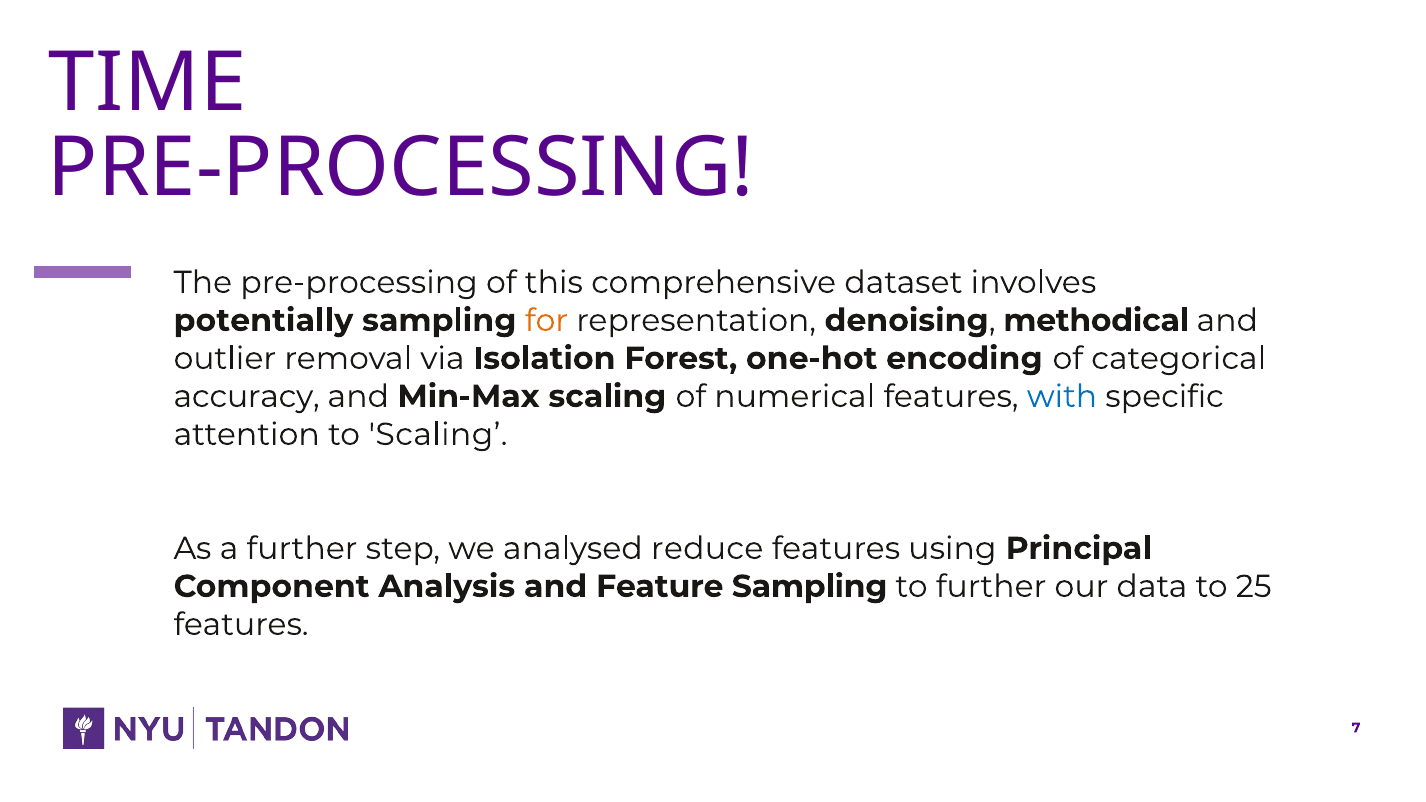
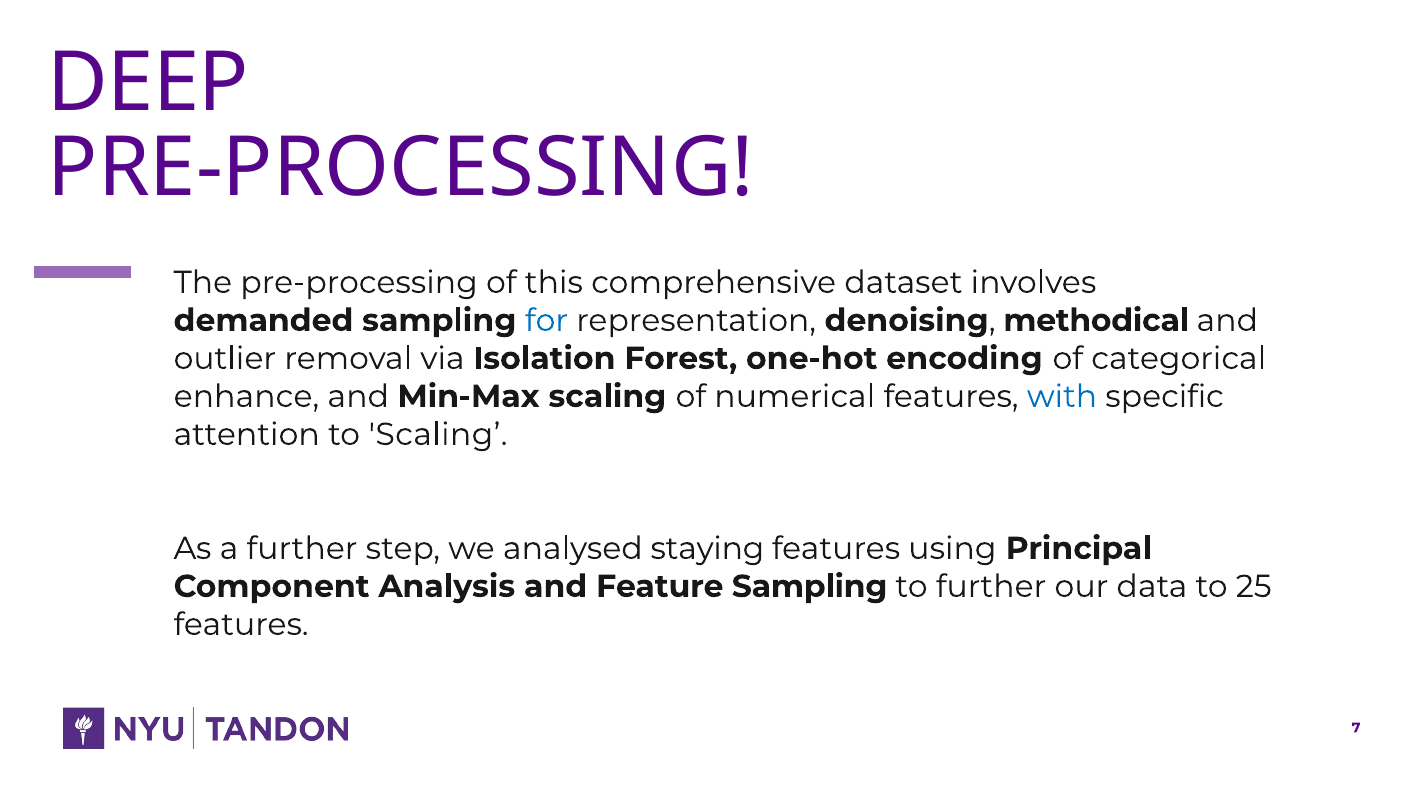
TIME: TIME -> DEEP
potentially: potentially -> demanded
for colour: orange -> blue
accuracy: accuracy -> enhance
reduce: reduce -> staying
